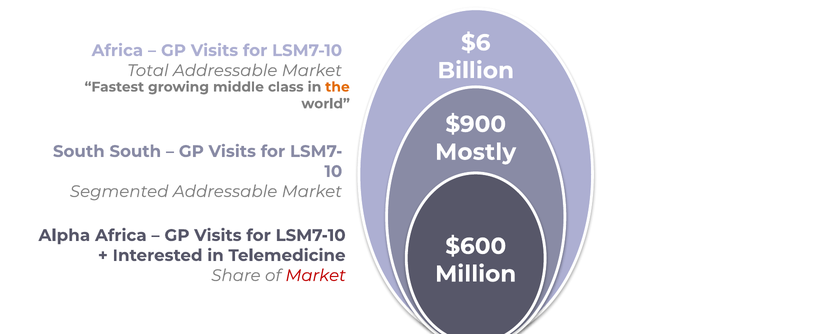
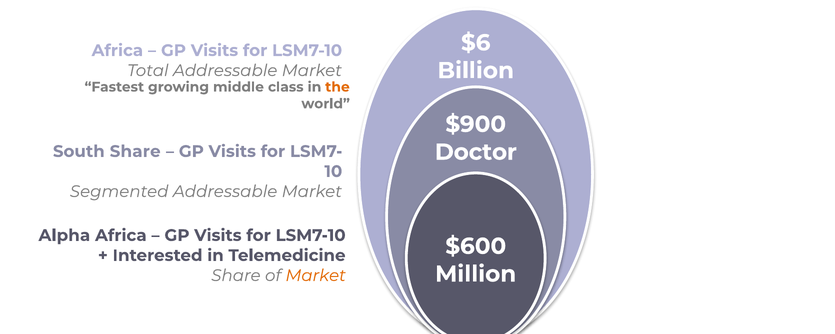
Mostly: Mostly -> Doctor
South South: South -> Share
Market at (316, 275) colour: red -> orange
